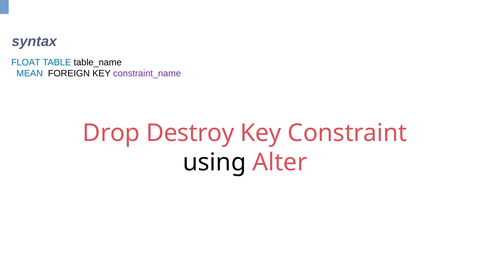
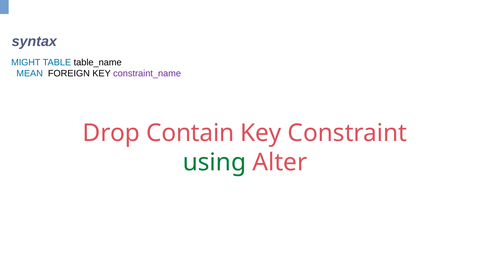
FLOAT: FLOAT -> MIGHT
Destroy: Destroy -> Contain
using colour: black -> green
